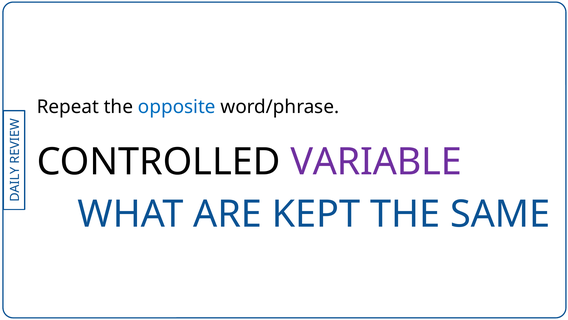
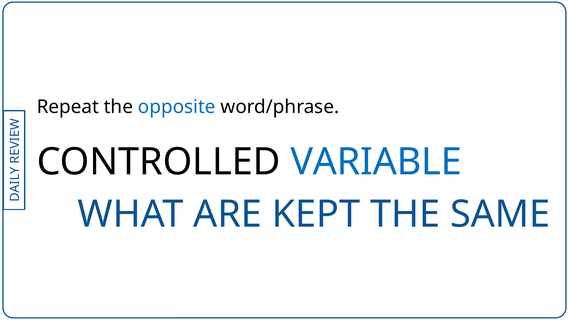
VARIABLE colour: purple -> blue
